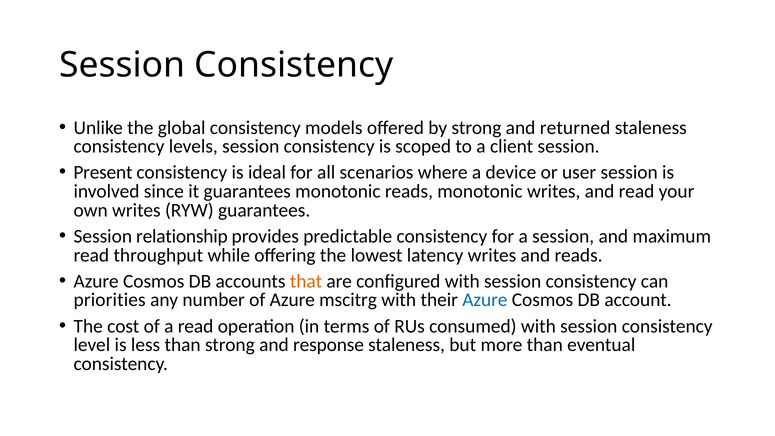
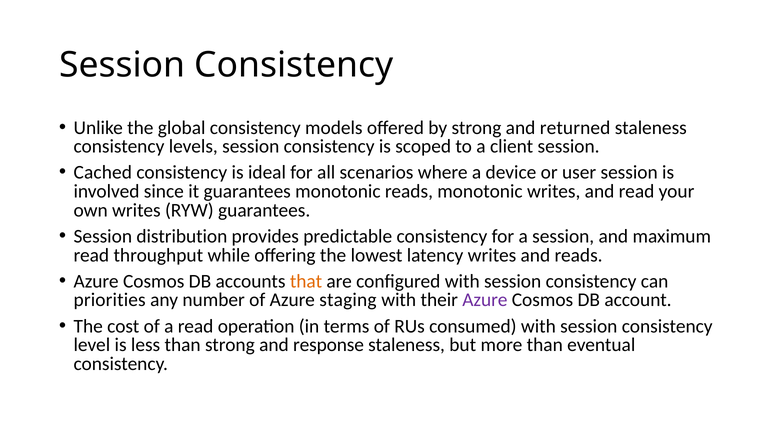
Present: Present -> Cached
relationship: relationship -> distribution
mscitrg: mscitrg -> staging
Azure at (485, 300) colour: blue -> purple
